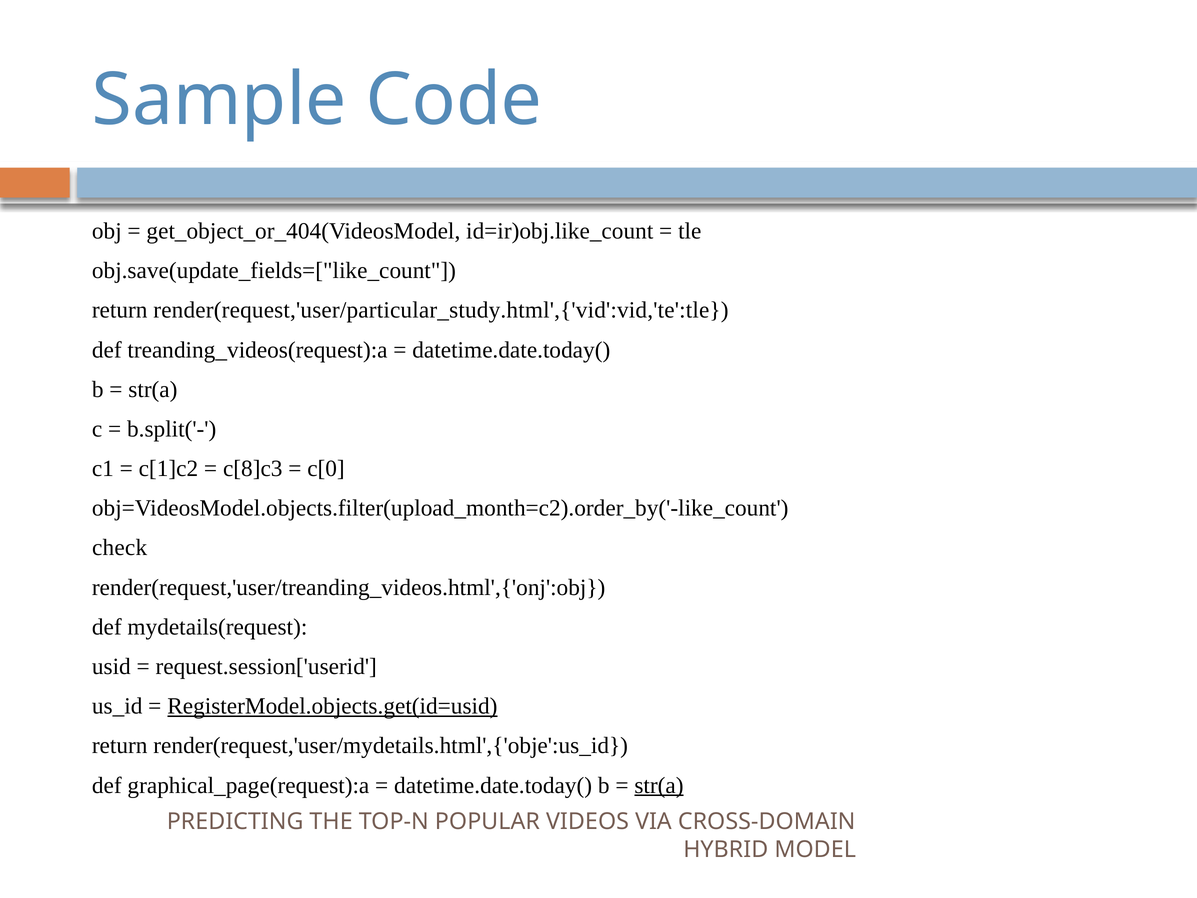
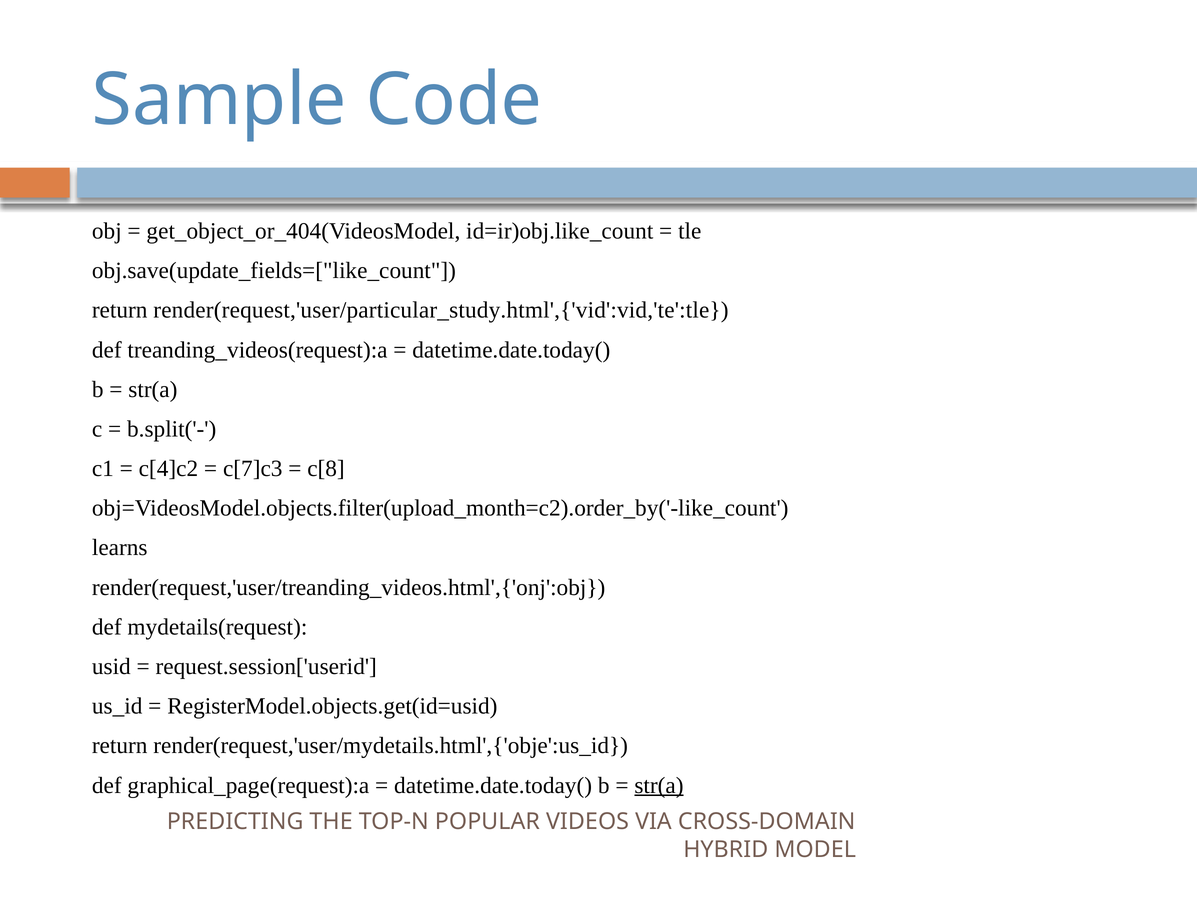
c[1]c2: c[1]c2 -> c[4]c2
c[8]c3: c[8]c3 -> c[7]c3
c[0: c[0 -> c[8
check: check -> learns
RegisterModel.objects.get(id=usid underline: present -> none
